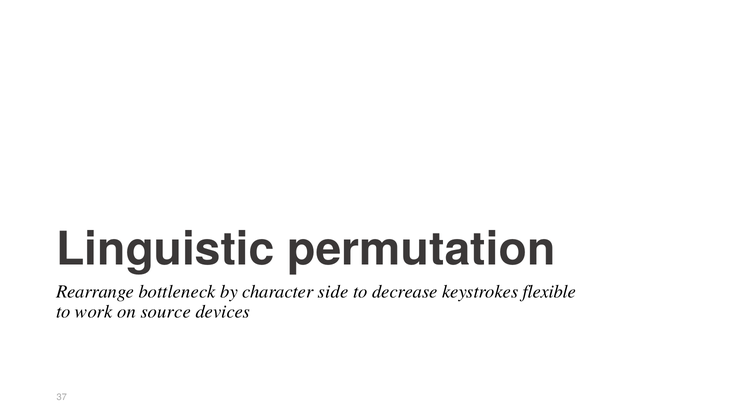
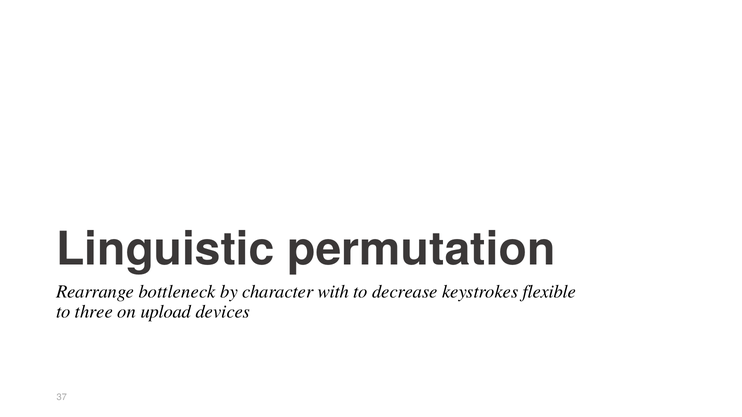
side: side -> with
work: work -> three
source: source -> upload
